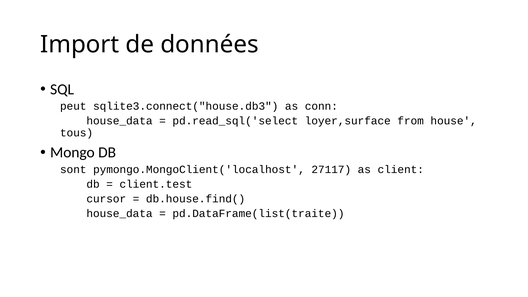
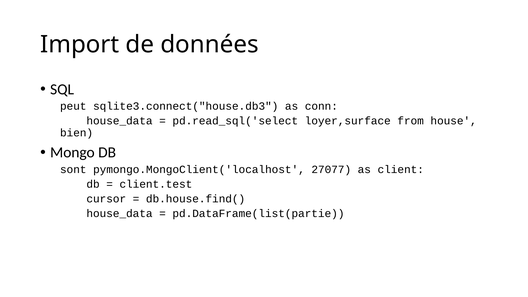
tous: tous -> bien
27117: 27117 -> 27077
pd.DataFrame(list(traite: pd.DataFrame(list(traite -> pd.DataFrame(list(partie
